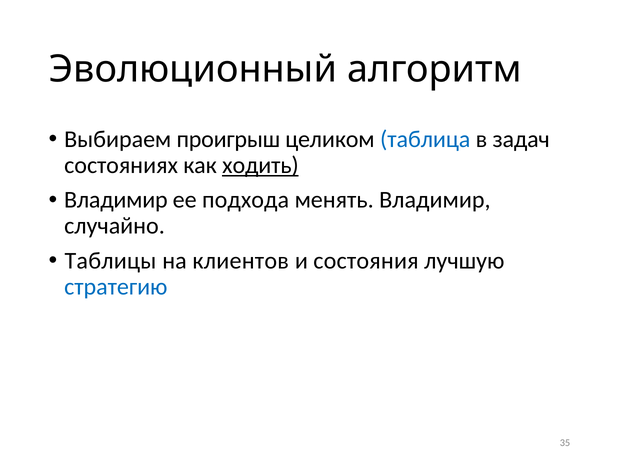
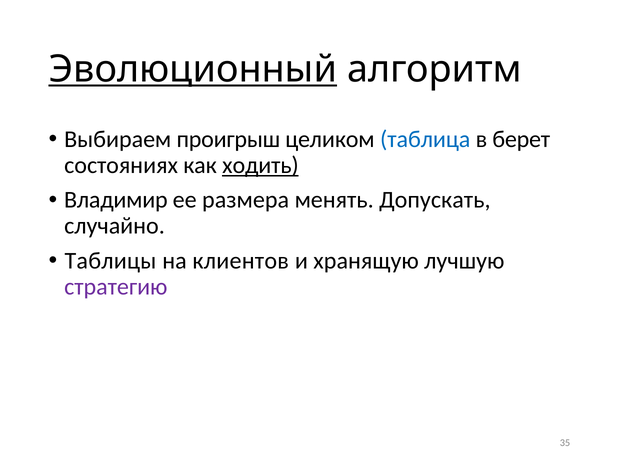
Эволюционный underline: none -> present
задач: задач -> берет
подхода: подхода -> размера
менять Владимир: Владимир -> Допускать
состояния: состояния -> хранящую
стратегию colour: blue -> purple
